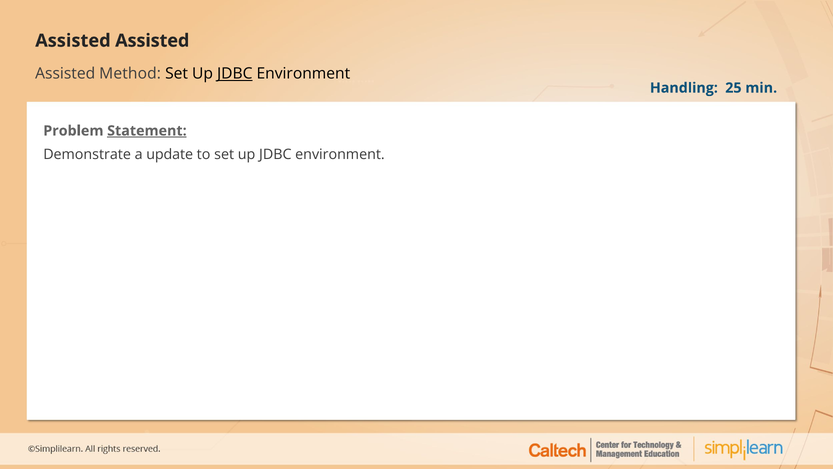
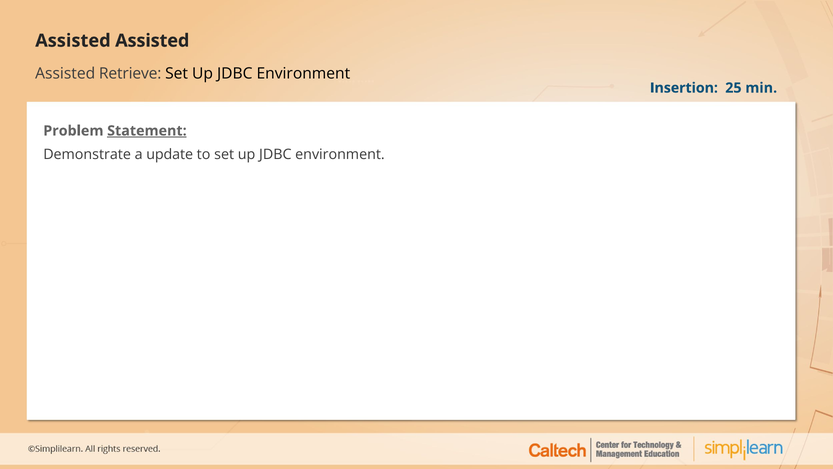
Method: Method -> Retrieve
JDBC at (235, 74) underline: present -> none
Handling: Handling -> Insertion
